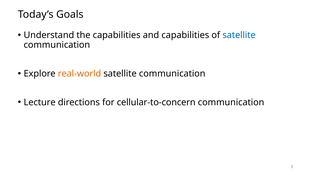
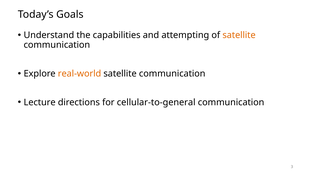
and capabilities: capabilities -> attempting
satellite at (239, 35) colour: blue -> orange
cellular-to-concern: cellular-to-concern -> cellular-to-general
